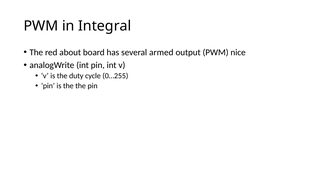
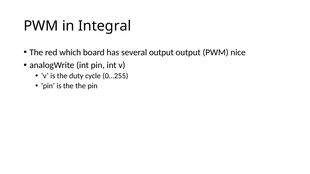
about: about -> which
several armed: armed -> output
